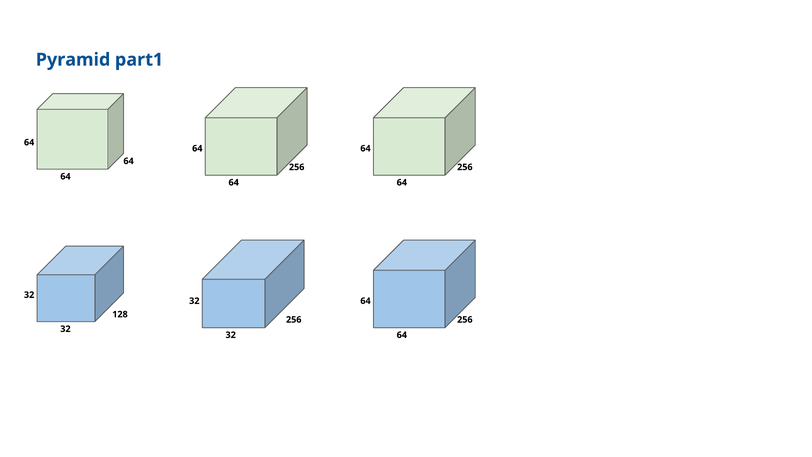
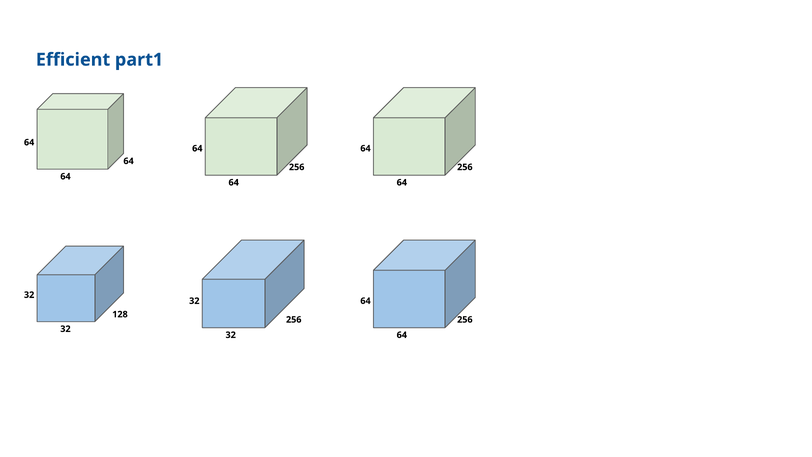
Pyramid: Pyramid -> Efficient
